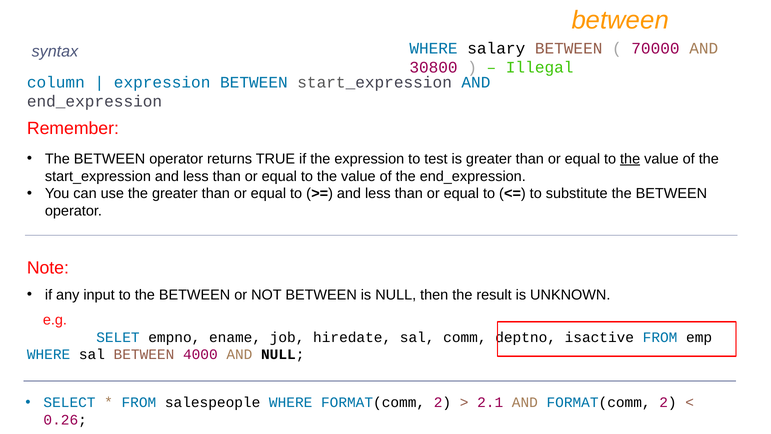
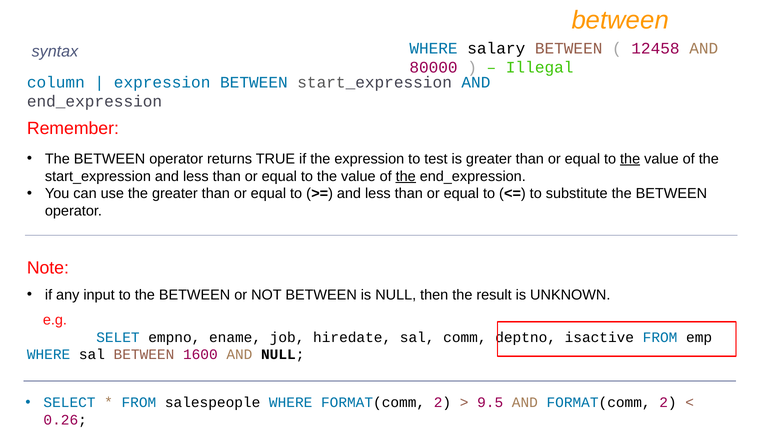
70000: 70000 -> 12458
30800: 30800 -> 80000
the at (406, 176) underline: none -> present
4000: 4000 -> 1600
2.1: 2.1 -> 9.5
